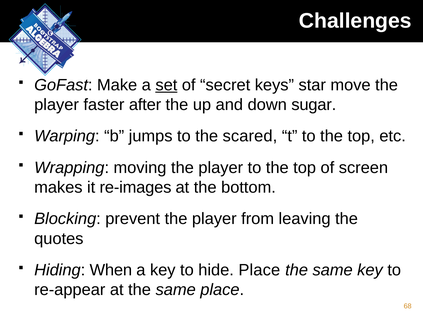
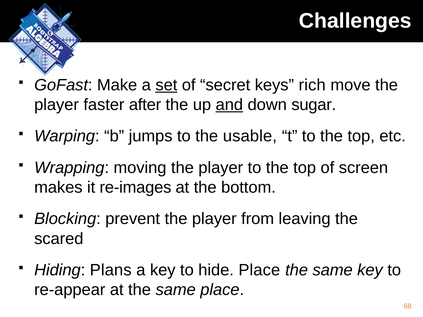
star: star -> rich
and underline: none -> present
scared: scared -> usable
quotes: quotes -> scared
When: When -> Plans
